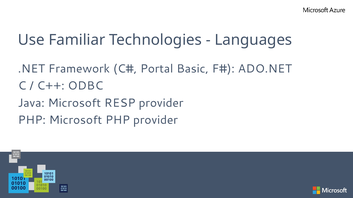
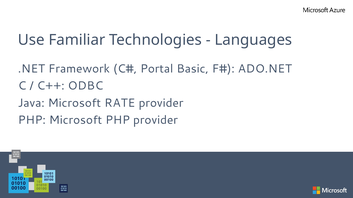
RESP: RESP -> RATE
